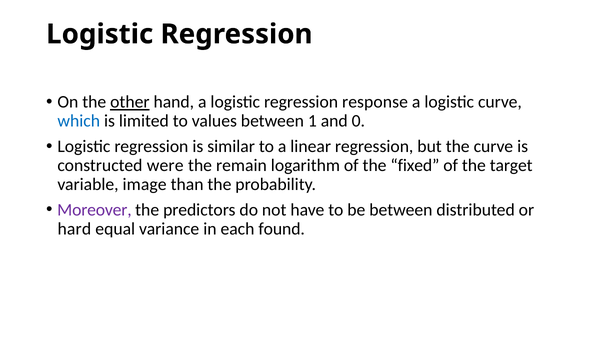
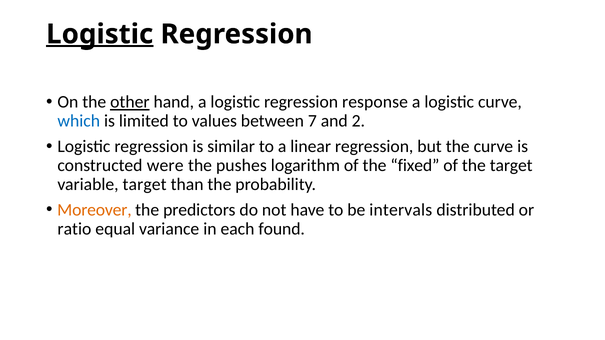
Logistic at (100, 34) underline: none -> present
1: 1 -> 7
0: 0 -> 2
remain: remain -> pushes
variable image: image -> target
Moreover colour: purple -> orange
be between: between -> intervals
hard: hard -> ratio
